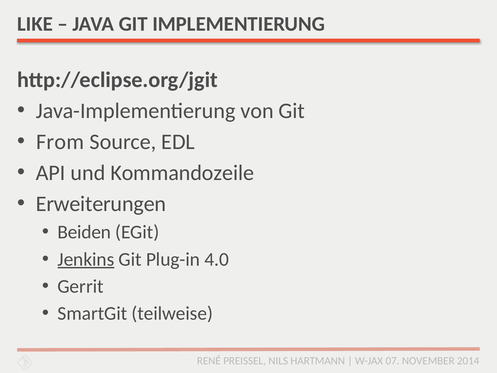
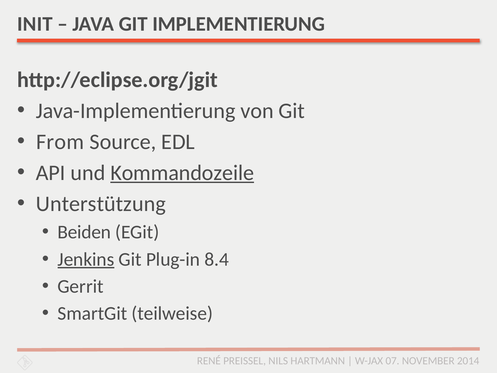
LIKE: LIKE -> INIT
Kommandozeile underline: none -> present
Erweiterungen: Erweiterungen -> Unterstützung
4.0: 4.0 -> 8.4
